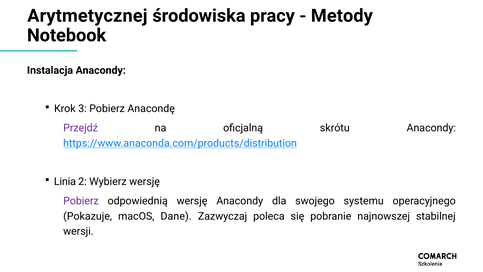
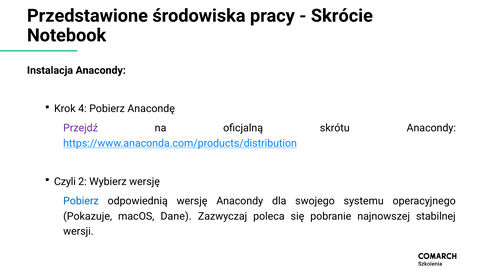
Arytmetycznej: Arytmetycznej -> Przedstawione
Metody: Metody -> Skrócie
3: 3 -> 4
Linia: Linia -> Czyli
Pobierz at (81, 201) colour: purple -> blue
